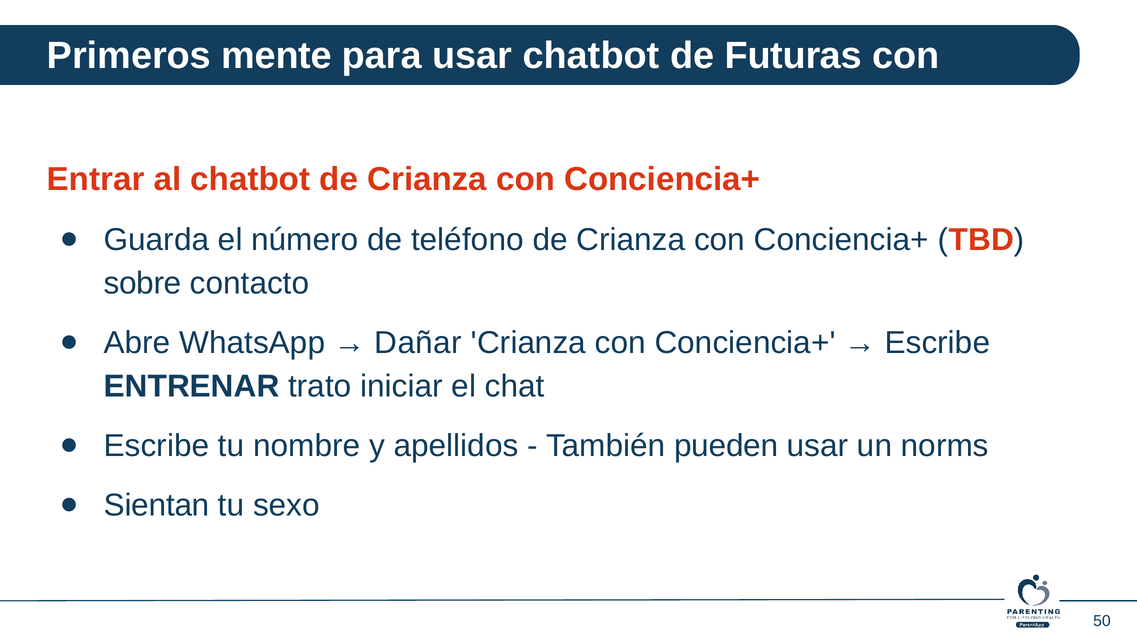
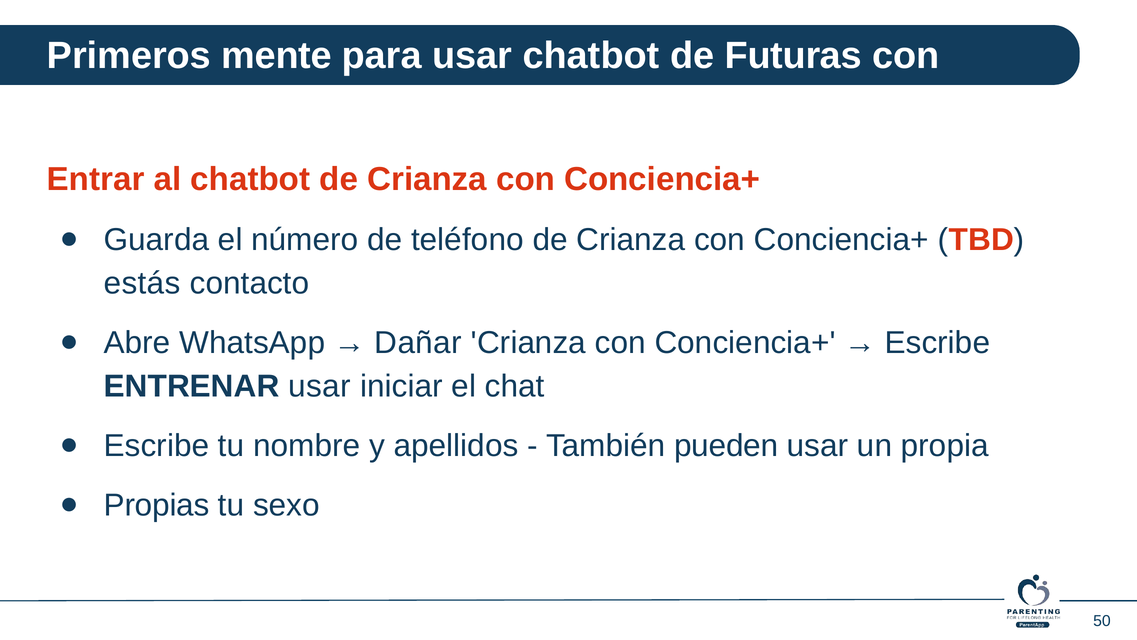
sobre: sobre -> estás
ENTRENAR trato: trato -> usar
norms: norms -> propia
Sientan: Sientan -> Propias
